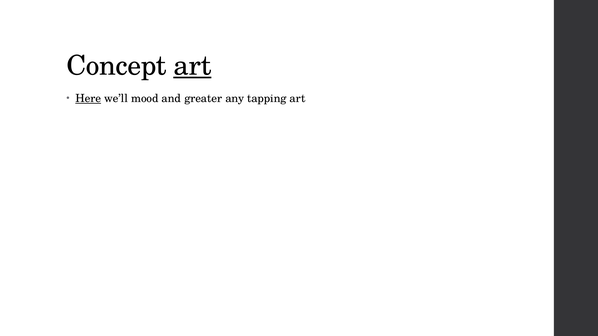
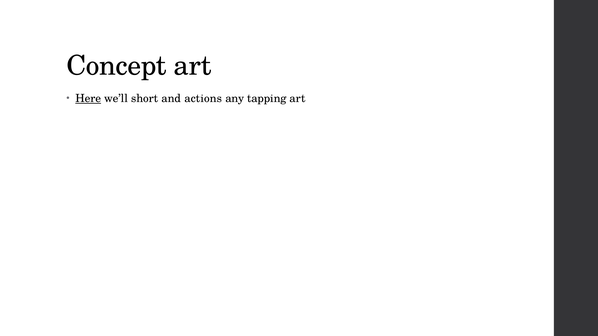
art at (192, 66) underline: present -> none
mood: mood -> short
greater: greater -> actions
